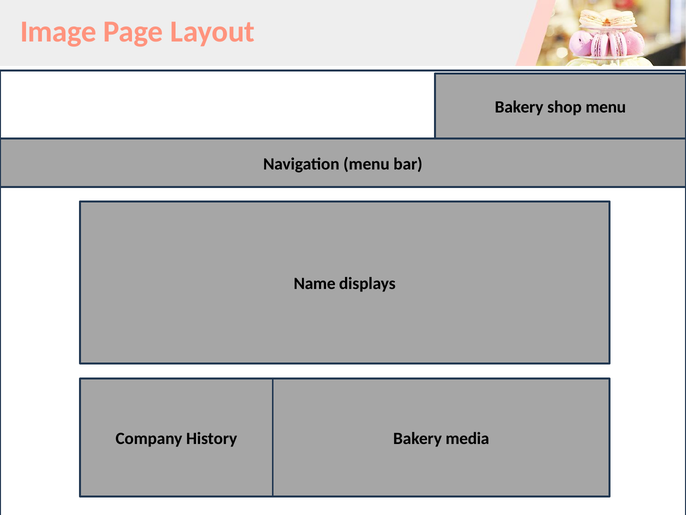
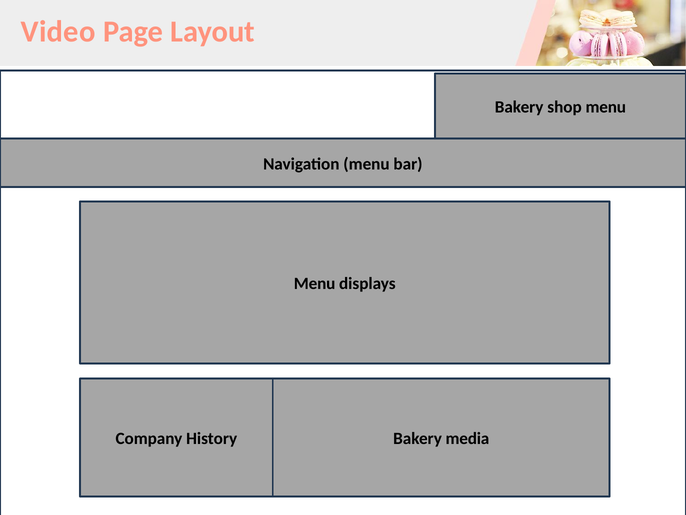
Image: Image -> Video
Name at (315, 283): Name -> Menu
